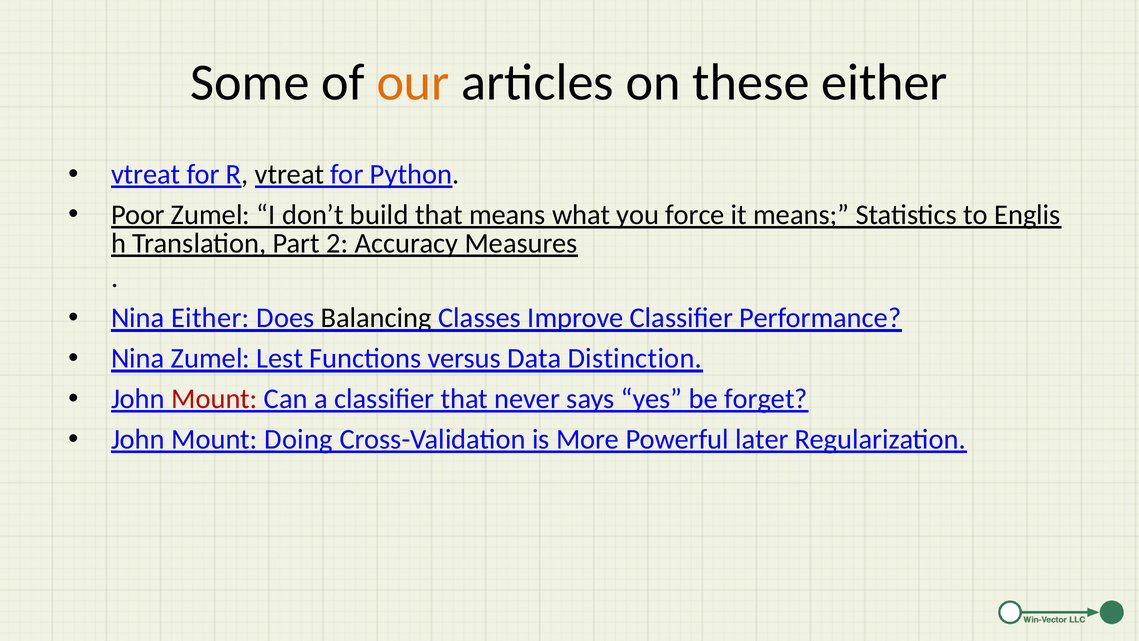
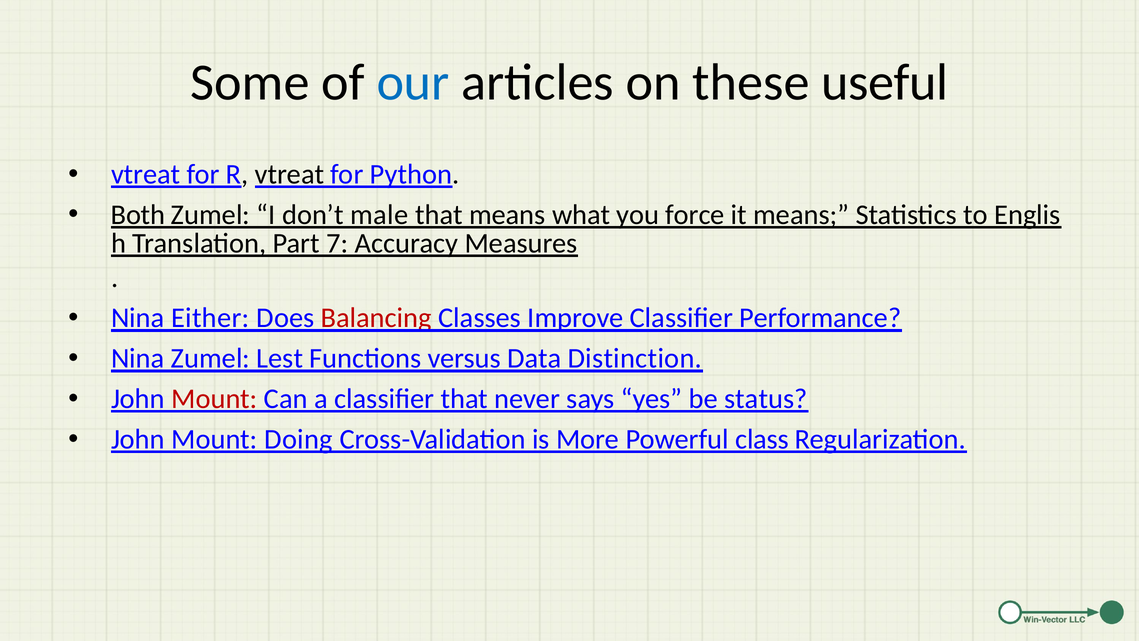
our colour: orange -> blue
these either: either -> useful
Poor: Poor -> Both
build: build -> male
2: 2 -> 7
Balancing colour: black -> red
forget: forget -> status
later: later -> class
